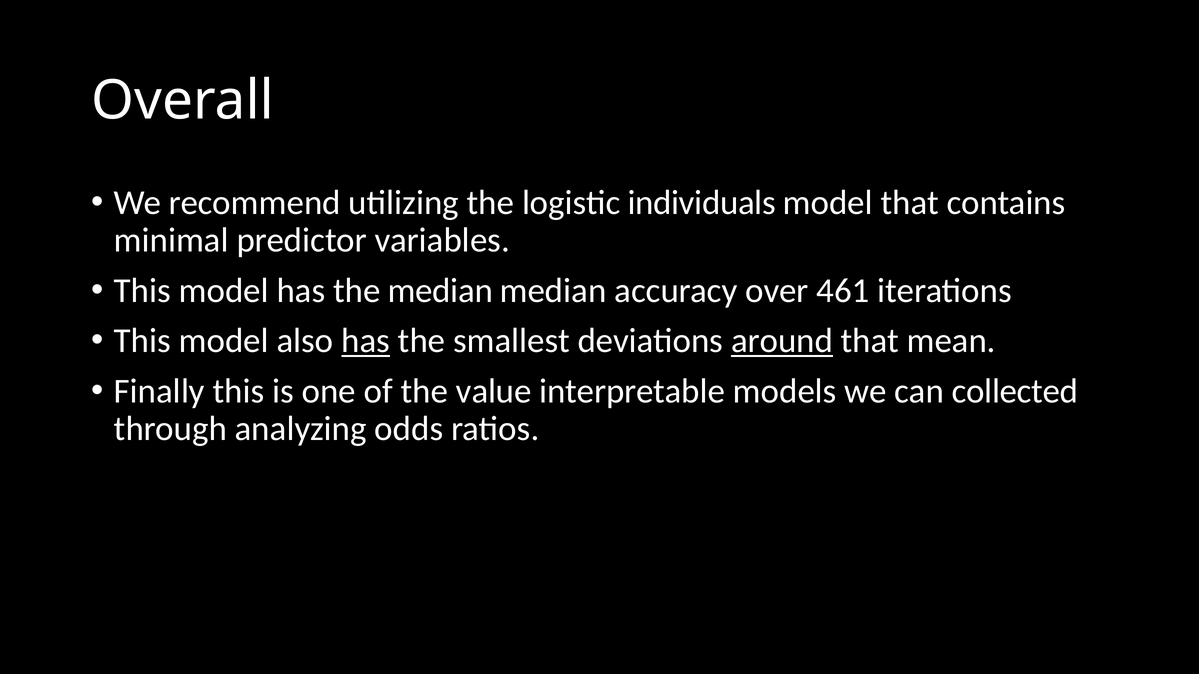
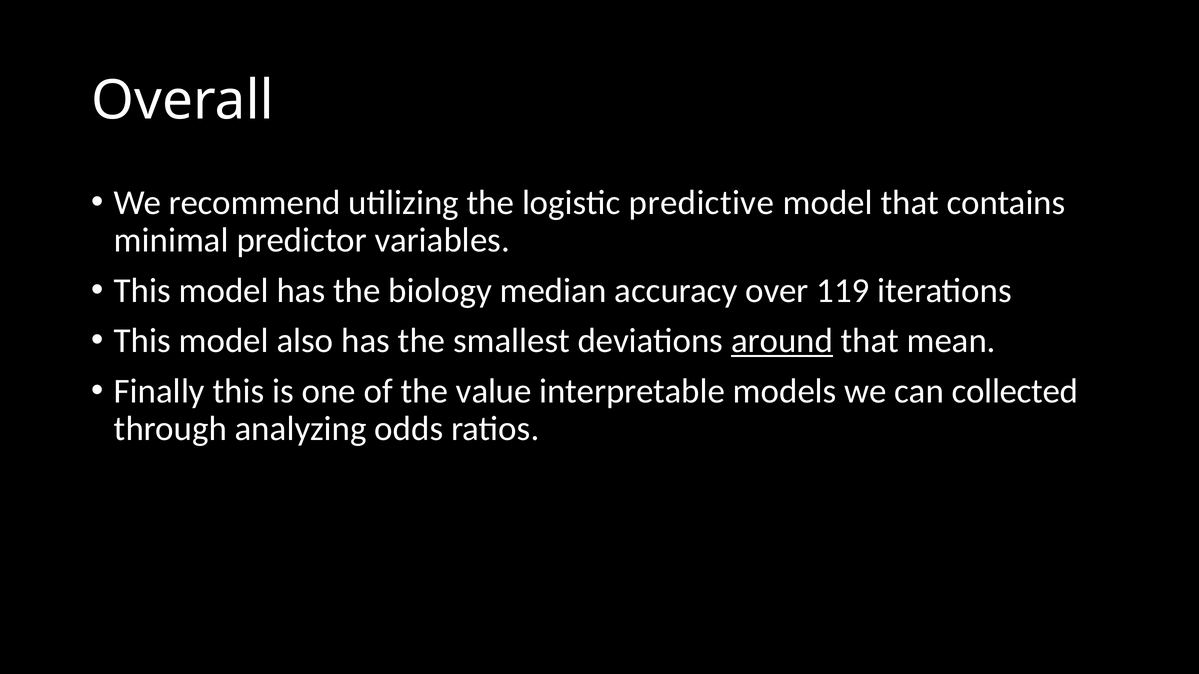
individuals: individuals -> predictive
the median: median -> biology
461: 461 -> 119
has at (366, 341) underline: present -> none
